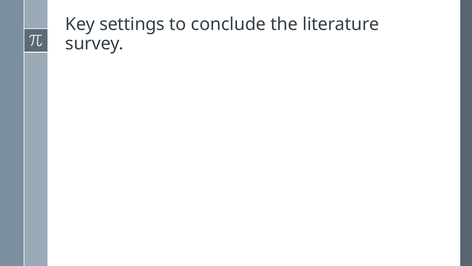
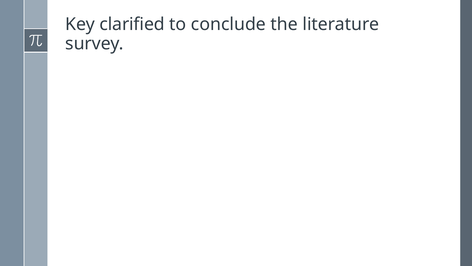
settings: settings -> clarified
